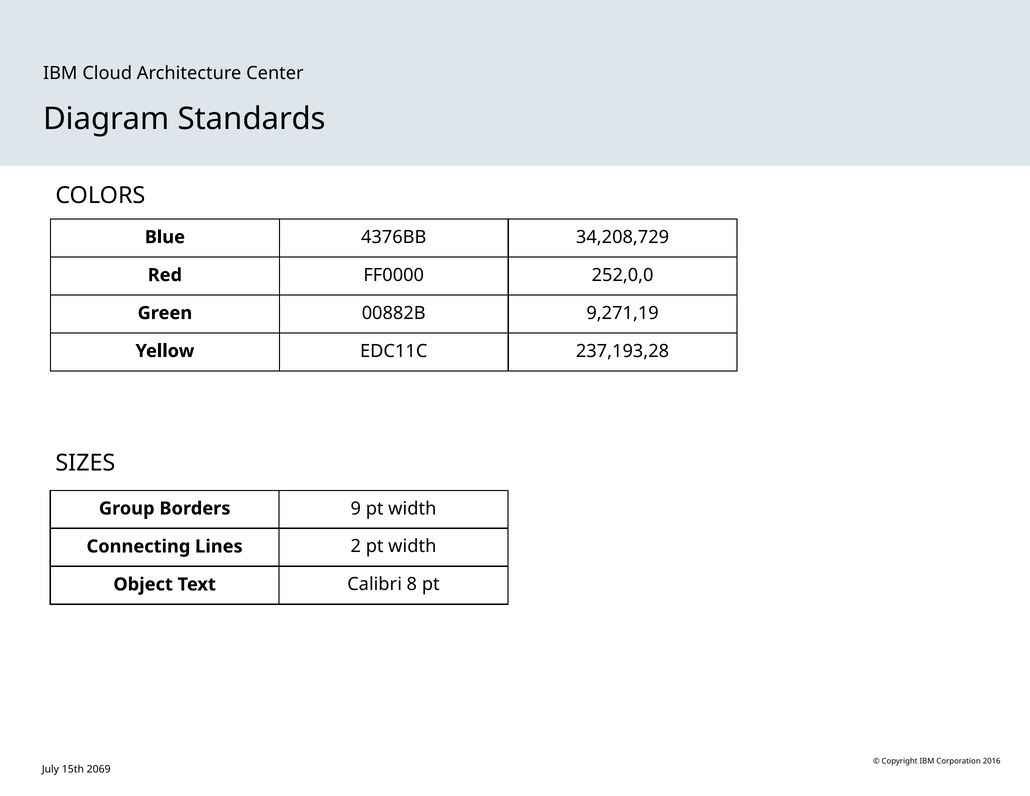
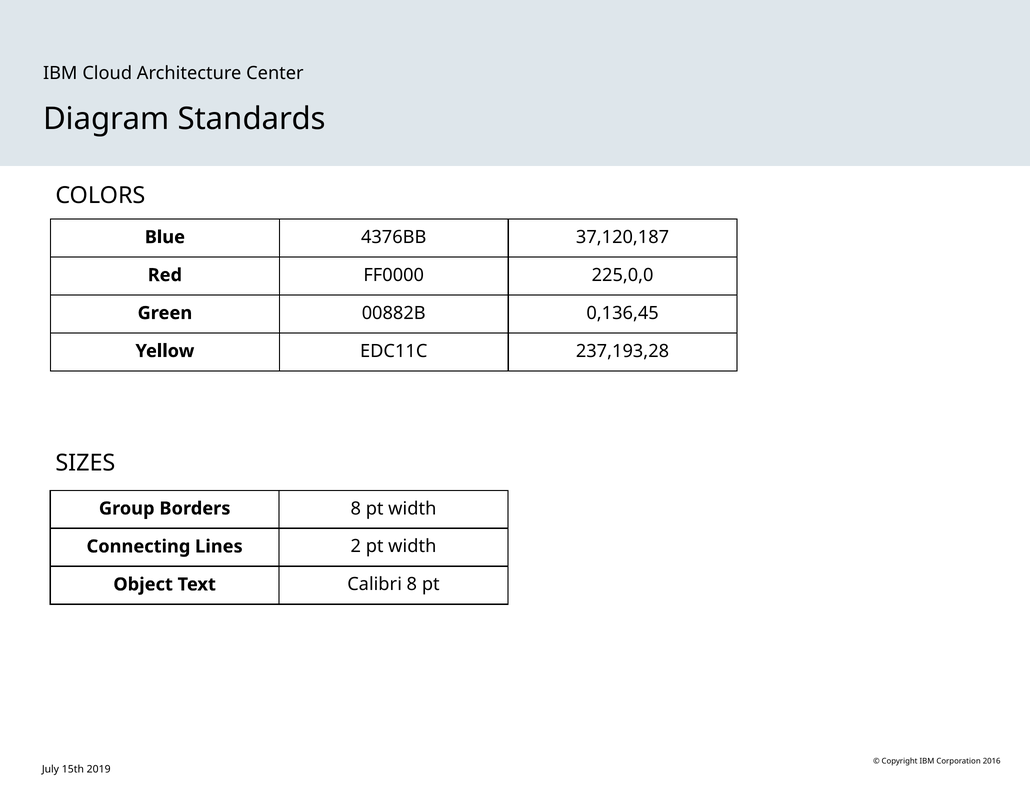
34,208,729: 34,208,729 -> 37,120,187
252,0,0: 252,0,0 -> 225,0,0
9,271,19: 9,271,19 -> 0,136,45
Borders 9: 9 -> 8
2069: 2069 -> 2019
